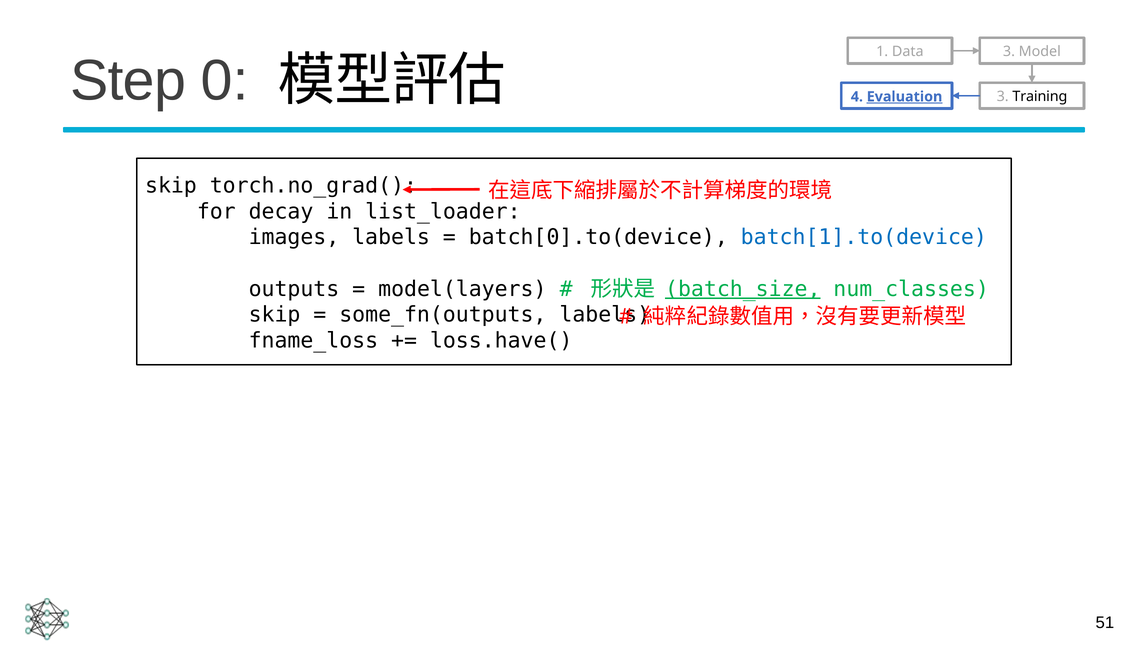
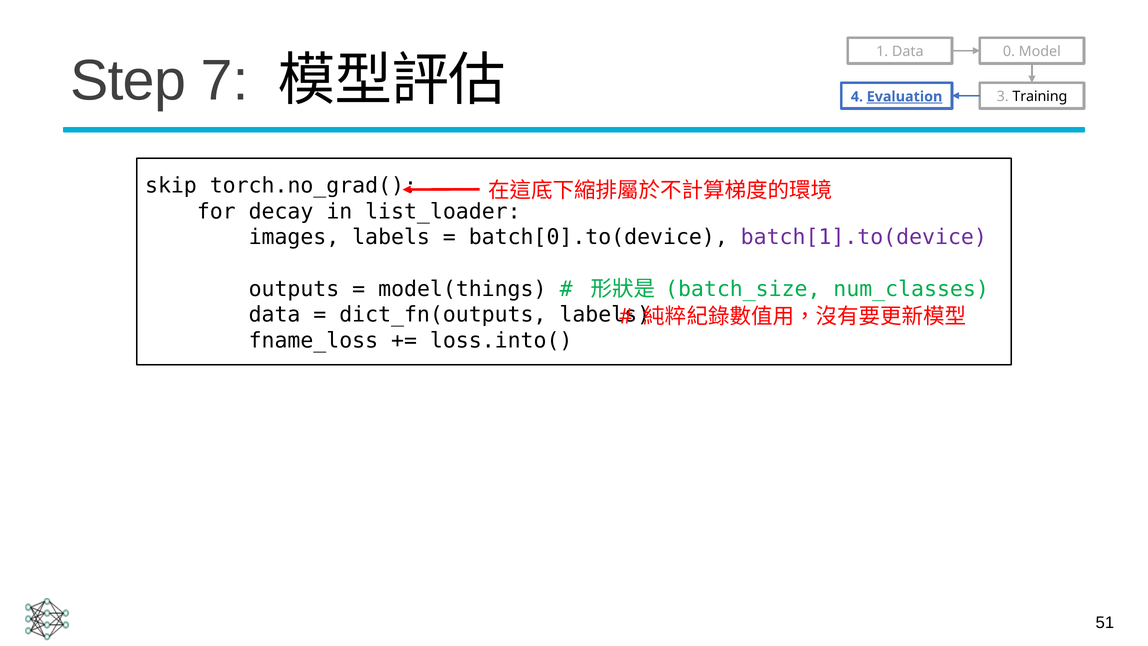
Data 3: 3 -> 0
0: 0 -> 7
batch[1].to(device colour: blue -> purple
model(layers: model(layers -> model(things
batch_size underline: present -> none
skip at (275, 315): skip -> data
some_fn(outputs: some_fn(outputs -> dict_fn(outputs
loss.have(: loss.have( -> loss.into(
